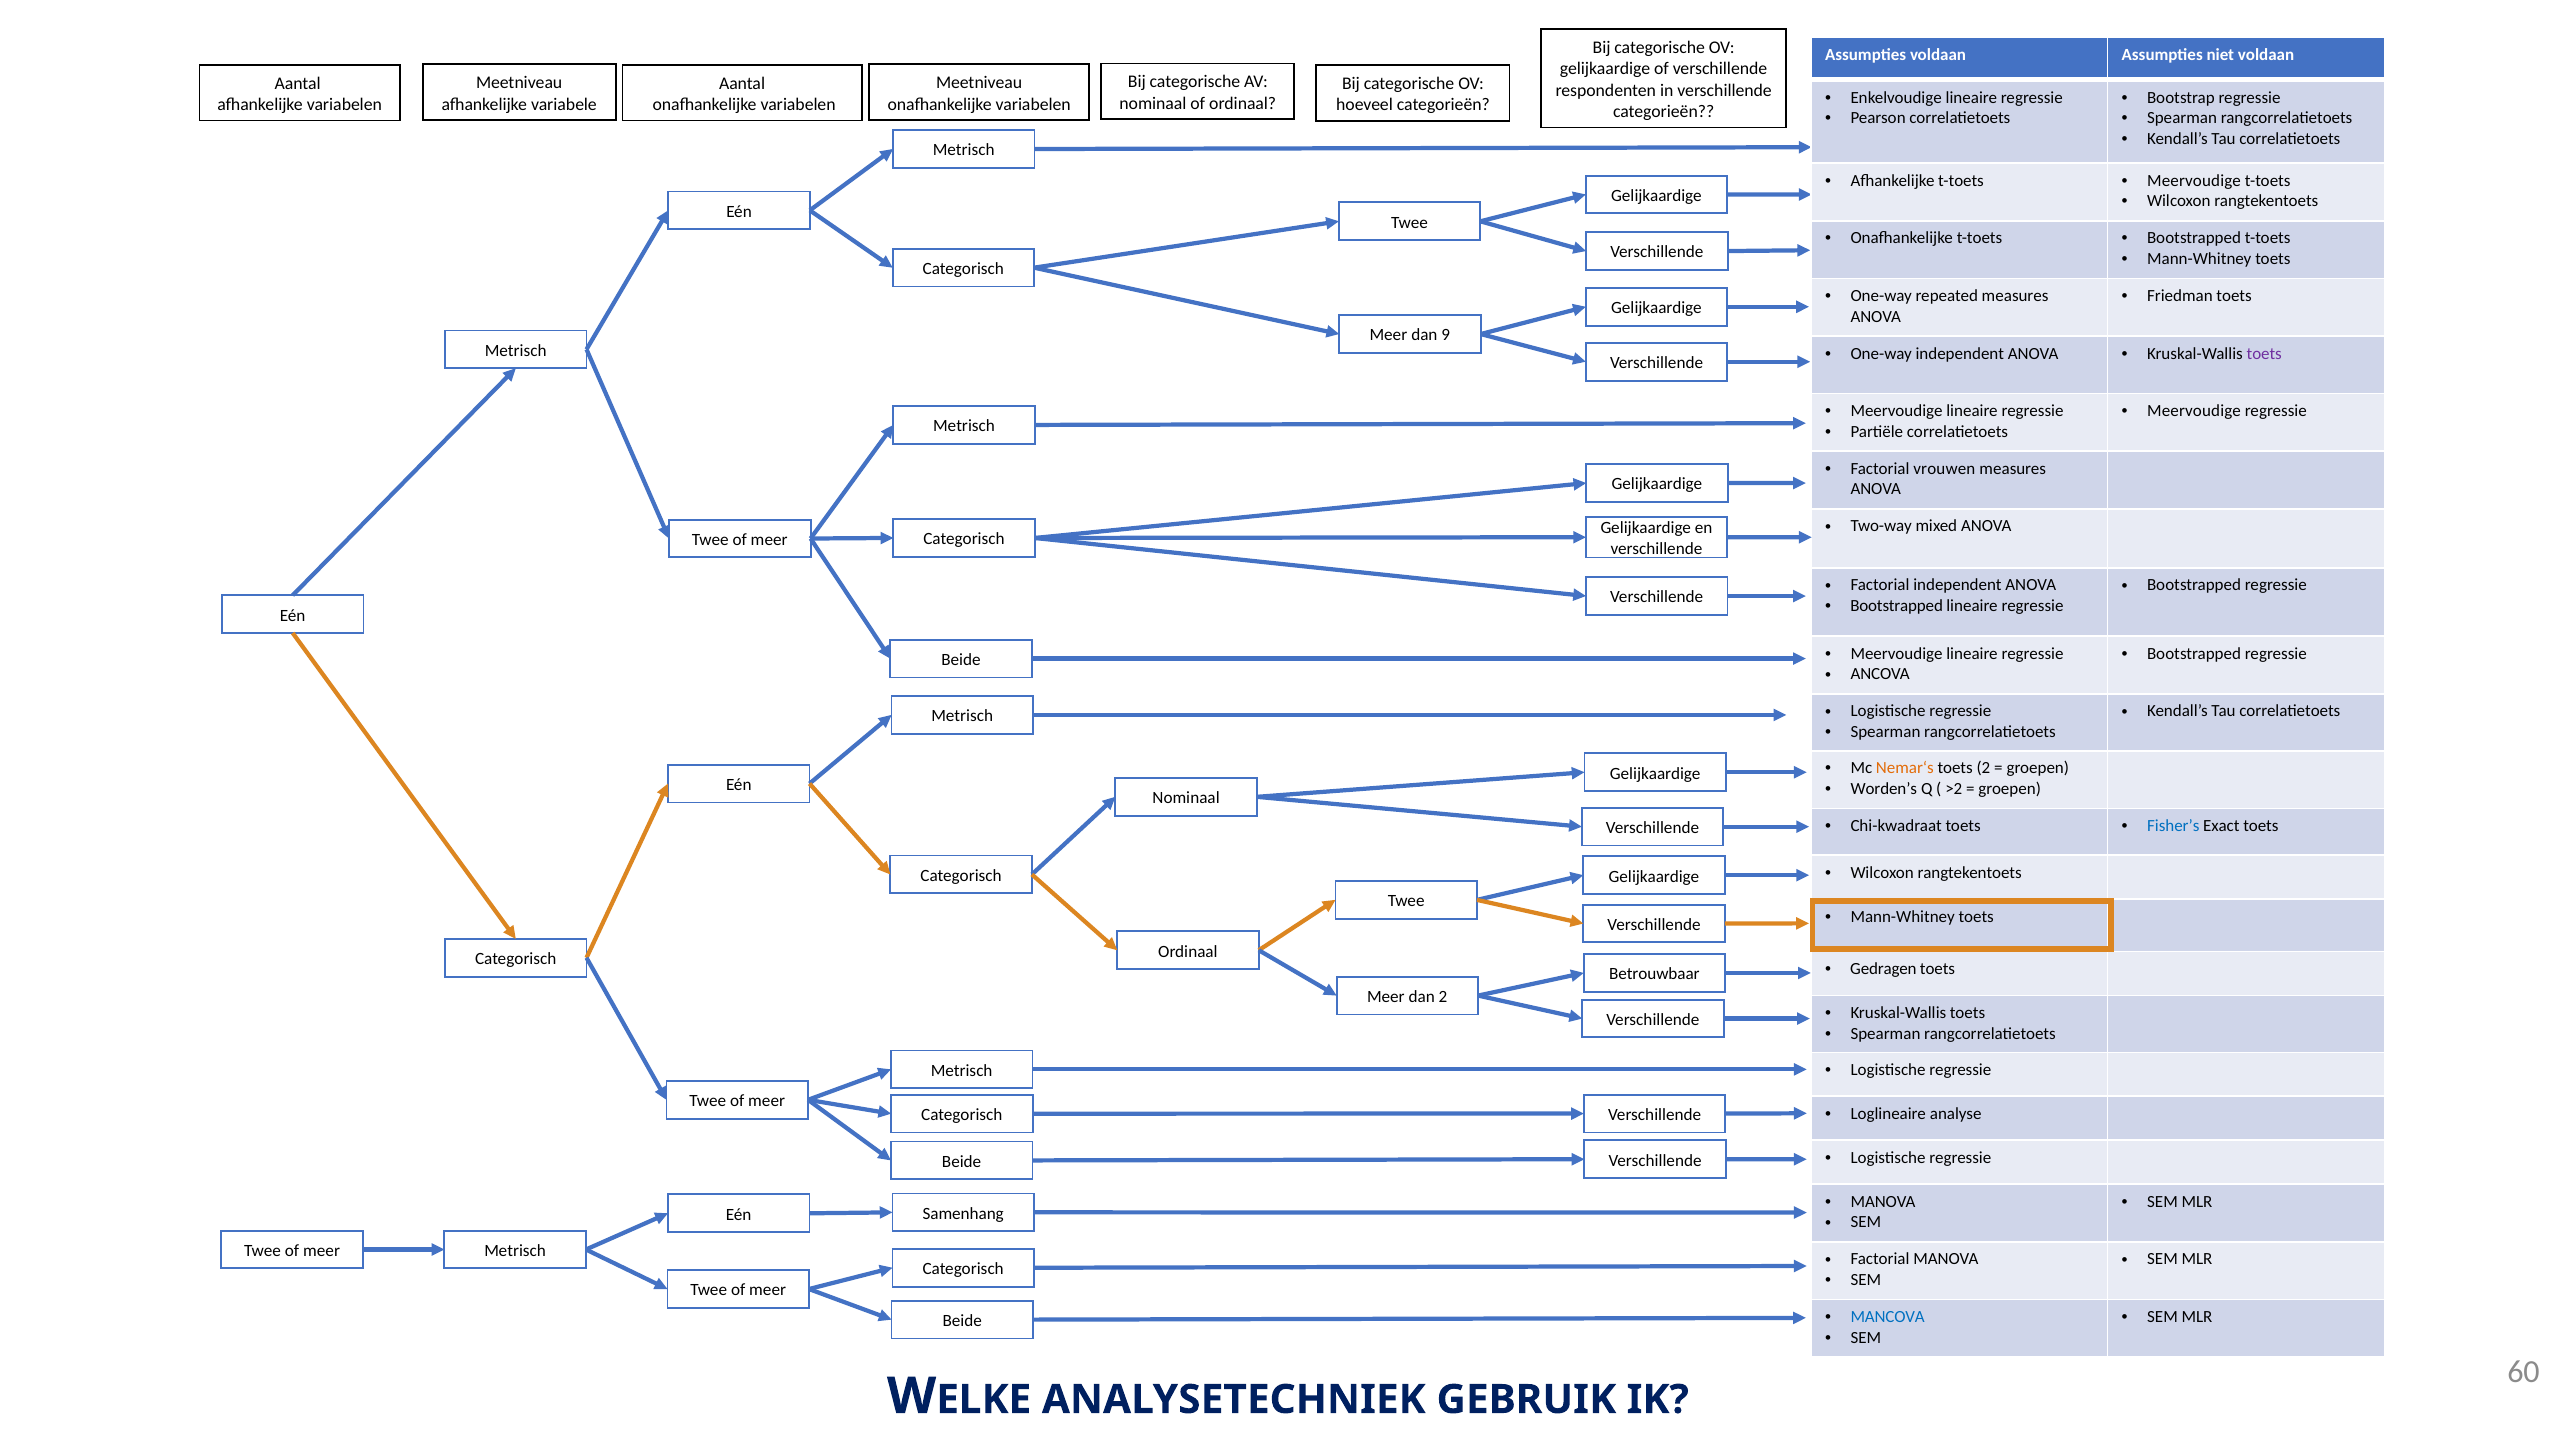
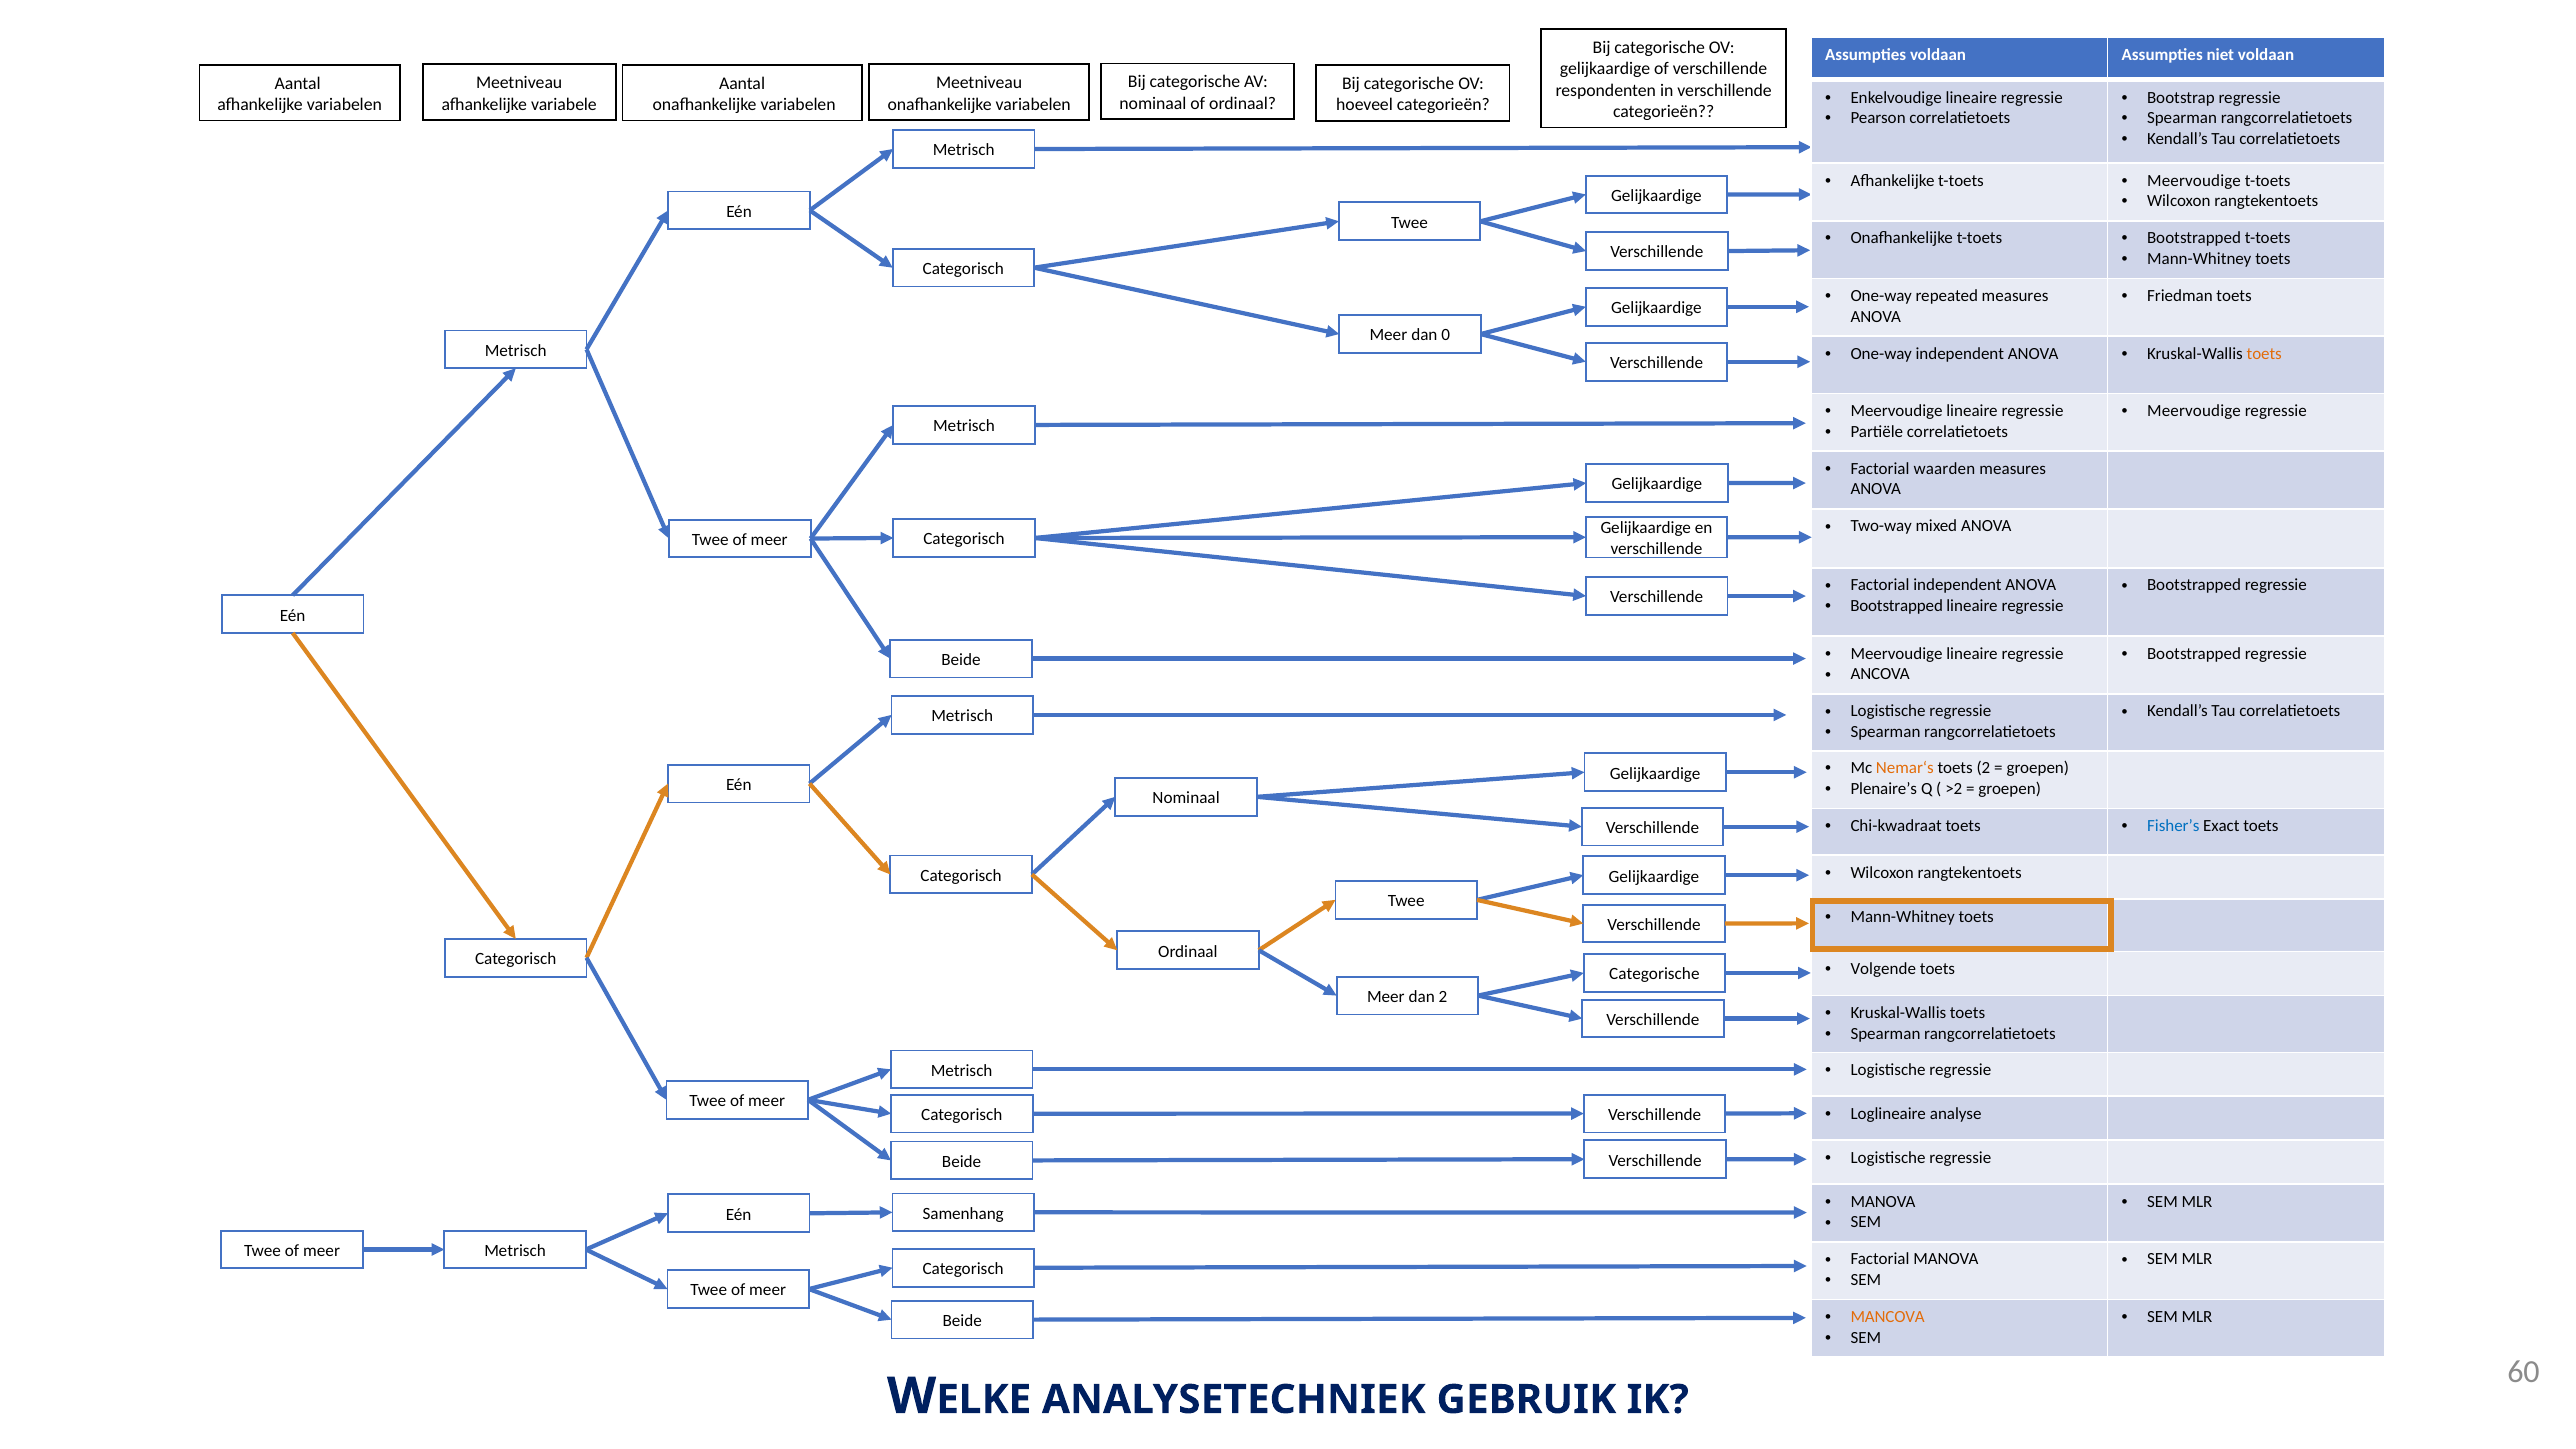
9: 9 -> 0
toets at (2264, 354) colour: purple -> orange
vrouwen: vrouwen -> waarden
Worden’s: Worden’s -> Plenaire’s
Gedragen: Gedragen -> Volgende
Betrouwbaar at (1654, 974): Betrouwbaar -> Categorische
MANCOVA colour: blue -> orange
